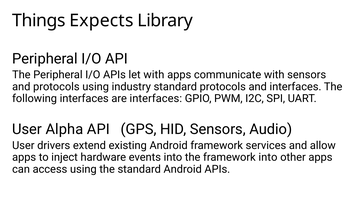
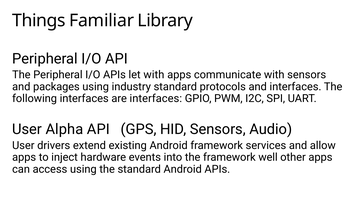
Expects: Expects -> Familiar
and protocols: protocols -> packages
framework into: into -> well
